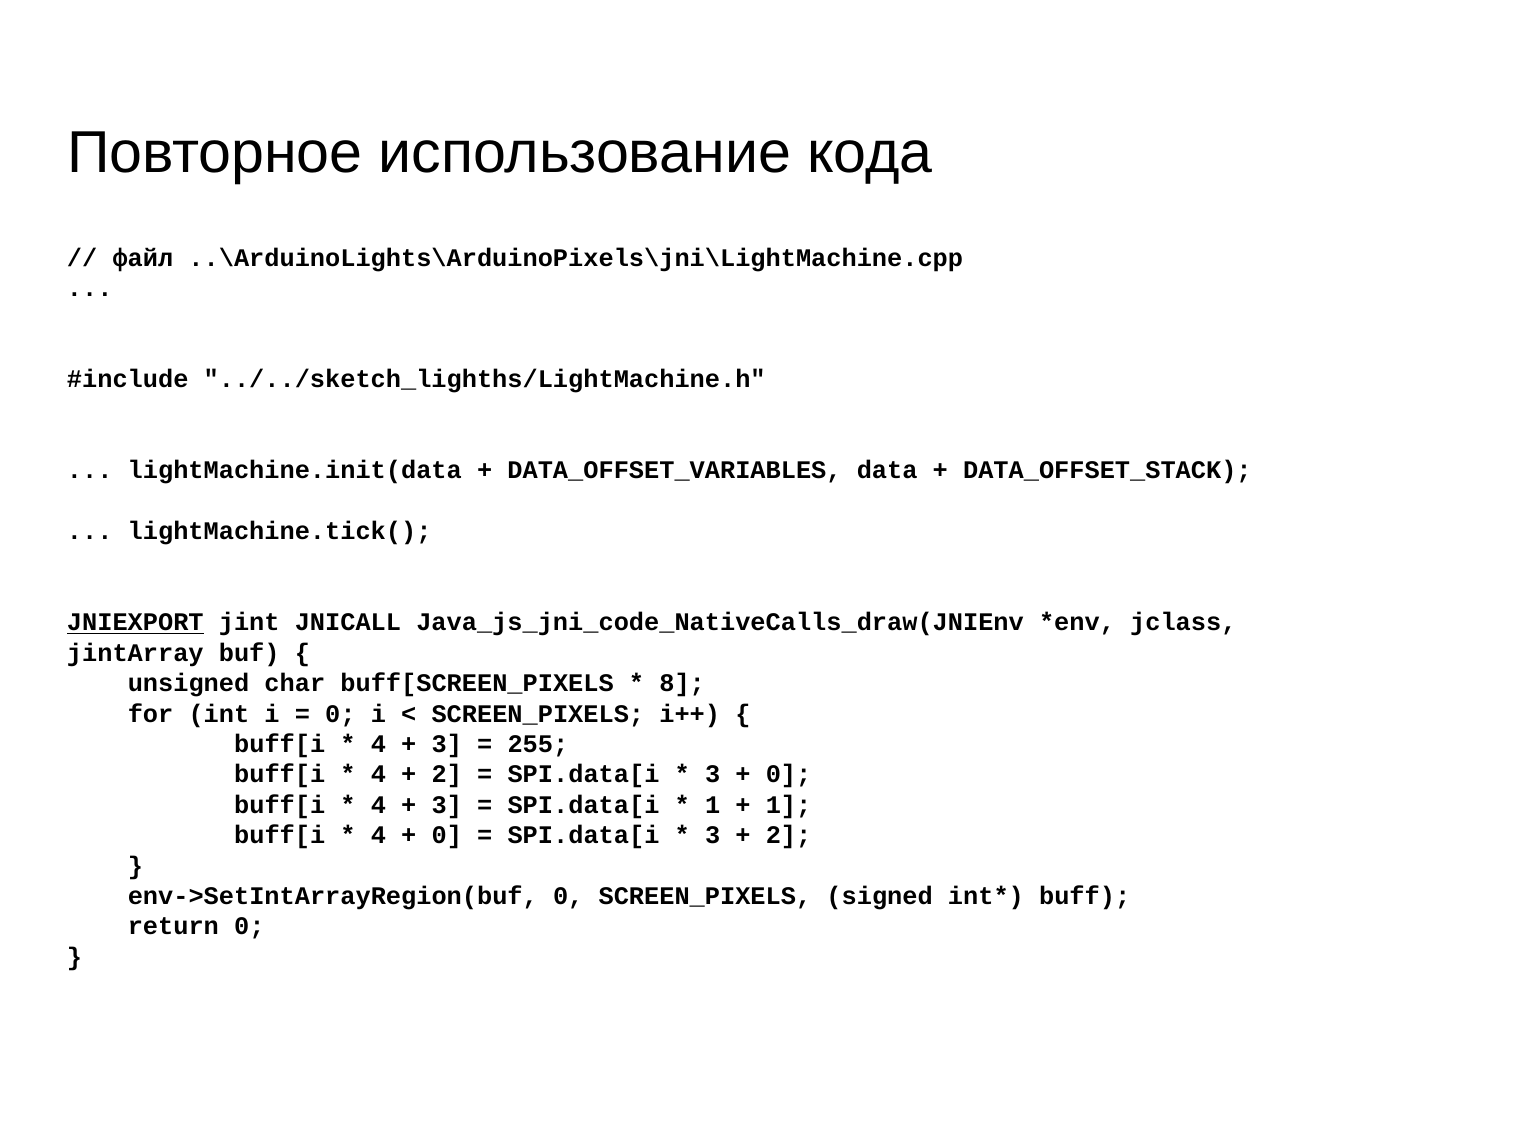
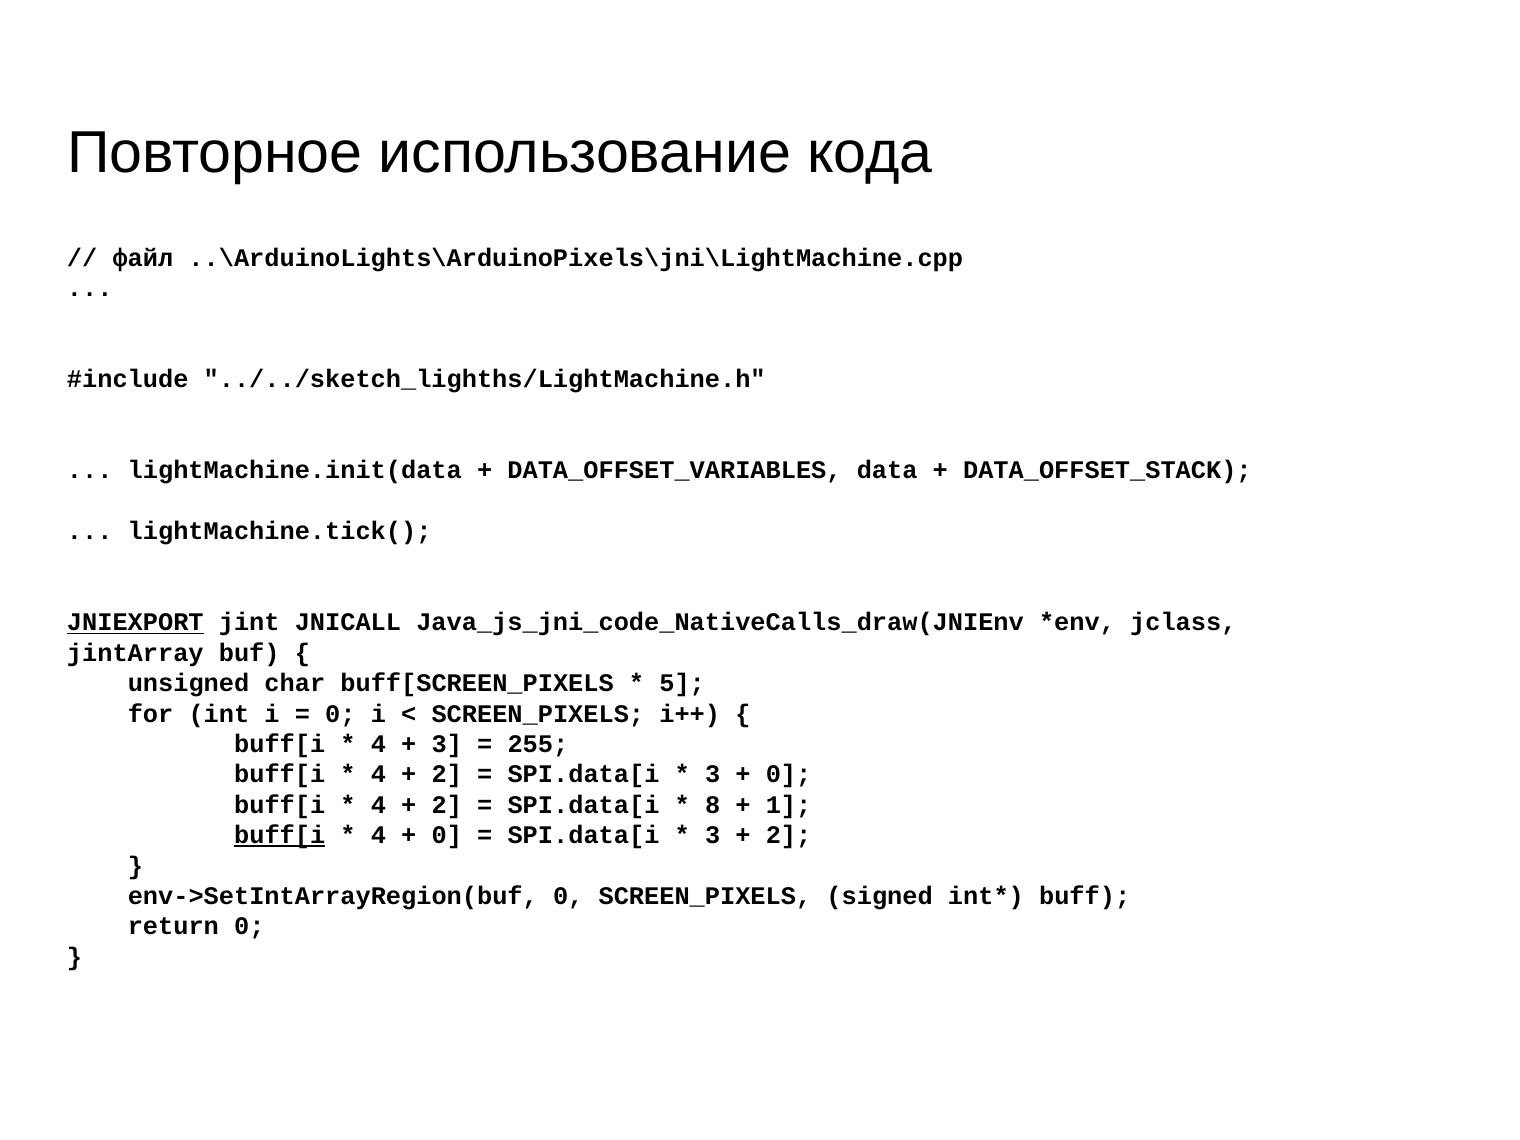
8: 8 -> 5
3 at (447, 805): 3 -> 2
1 at (713, 805): 1 -> 8
buff[i at (280, 835) underline: none -> present
